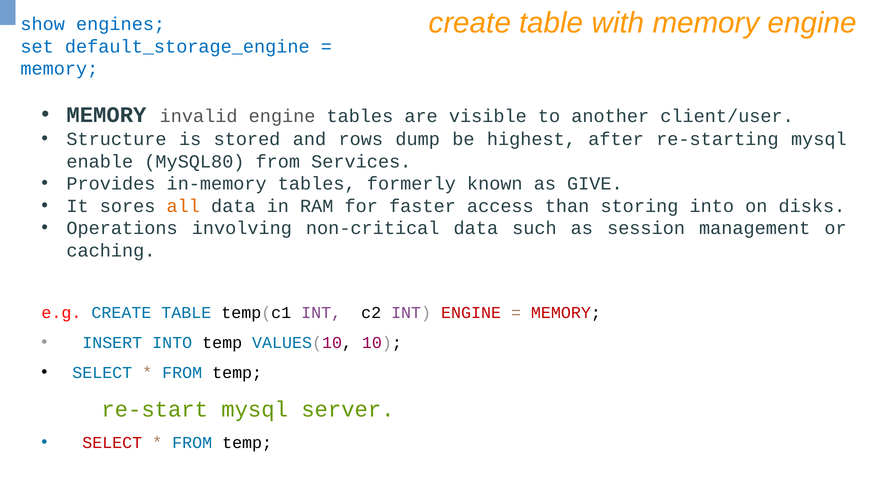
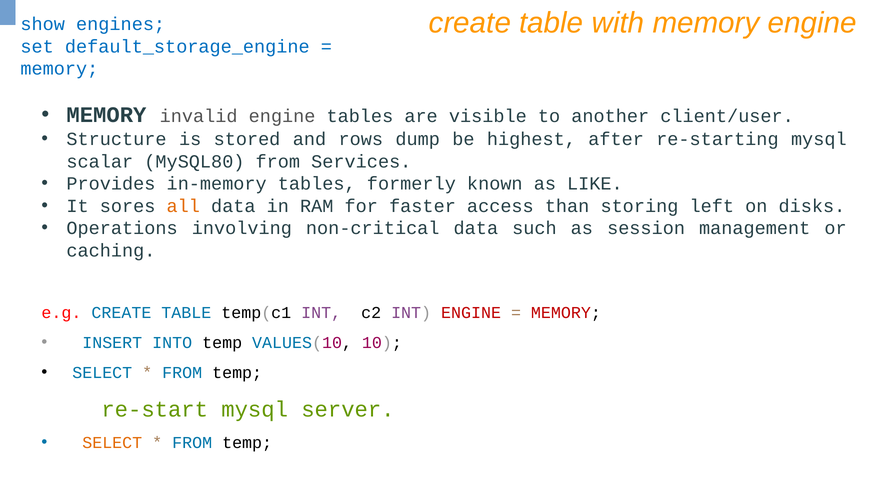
enable: enable -> scalar
GIVE: GIVE -> LIKE
storing into: into -> left
SELECT at (112, 442) colour: red -> orange
